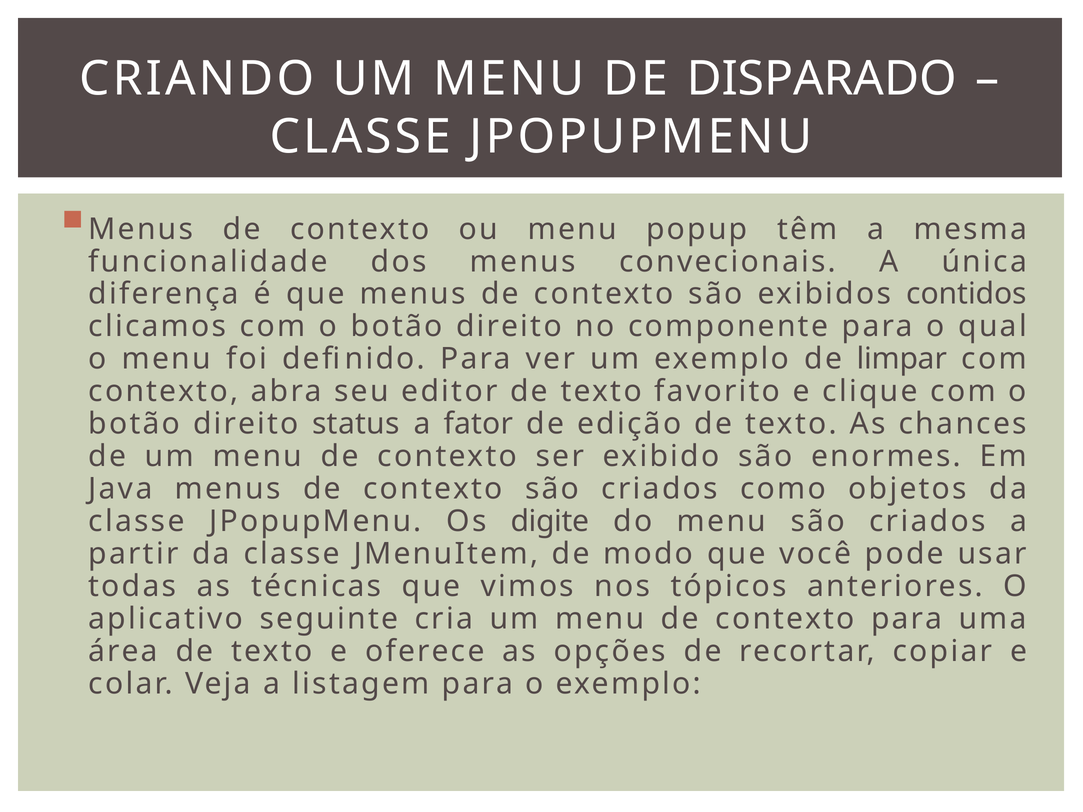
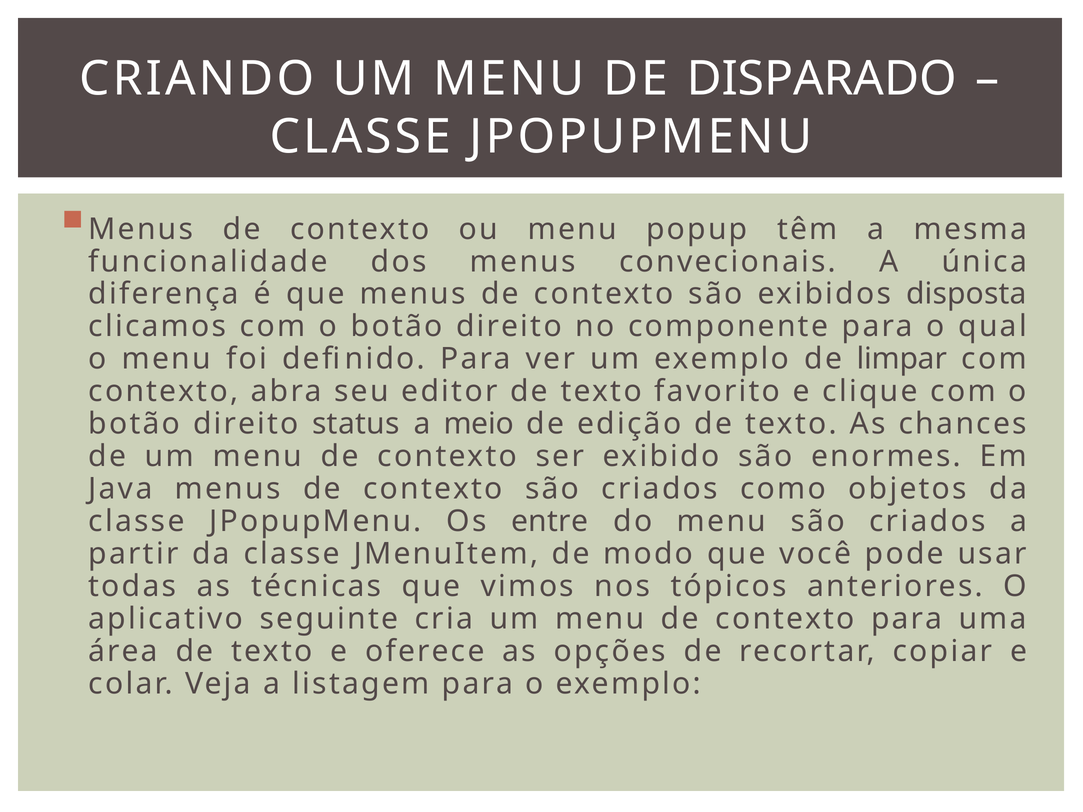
contidos: contidos -> disposta
fator: fator -> meio
digite: digite -> entre
